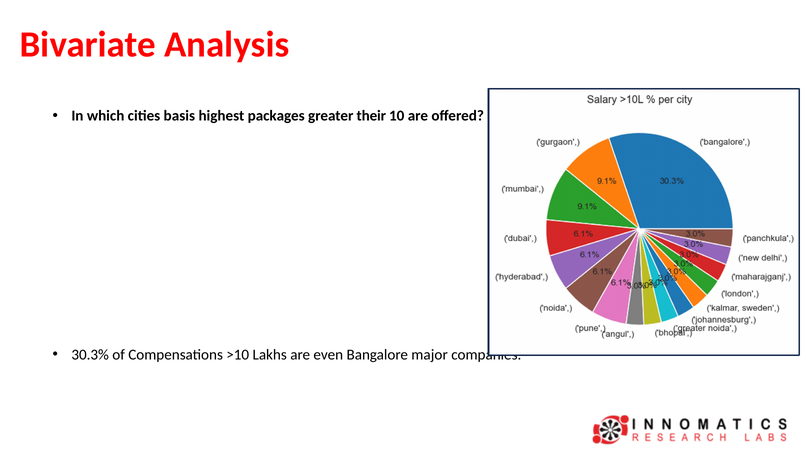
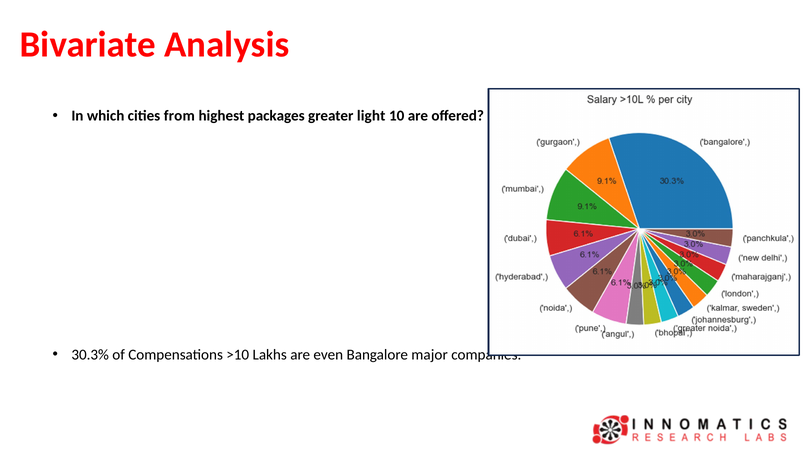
basis: basis -> from
their: their -> light
